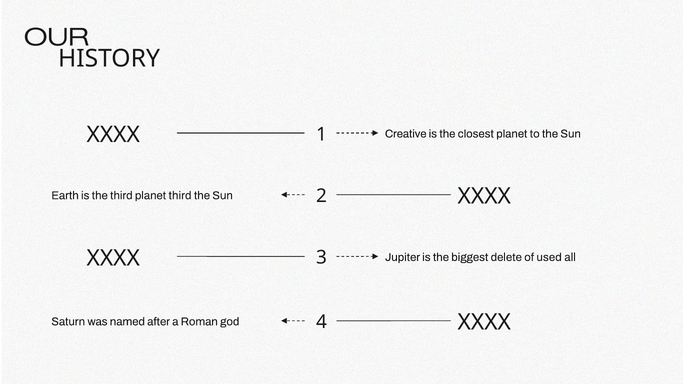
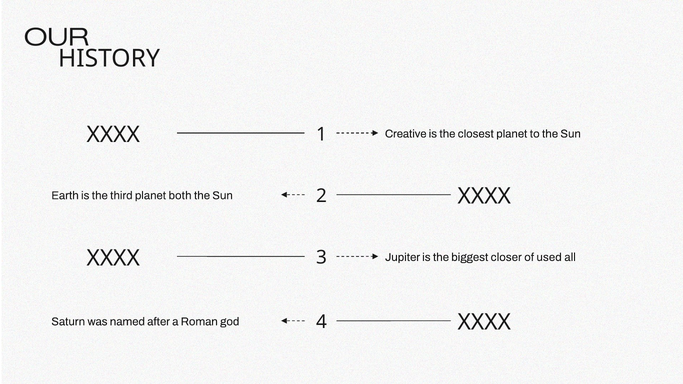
planet third: third -> both
delete: delete -> closer
